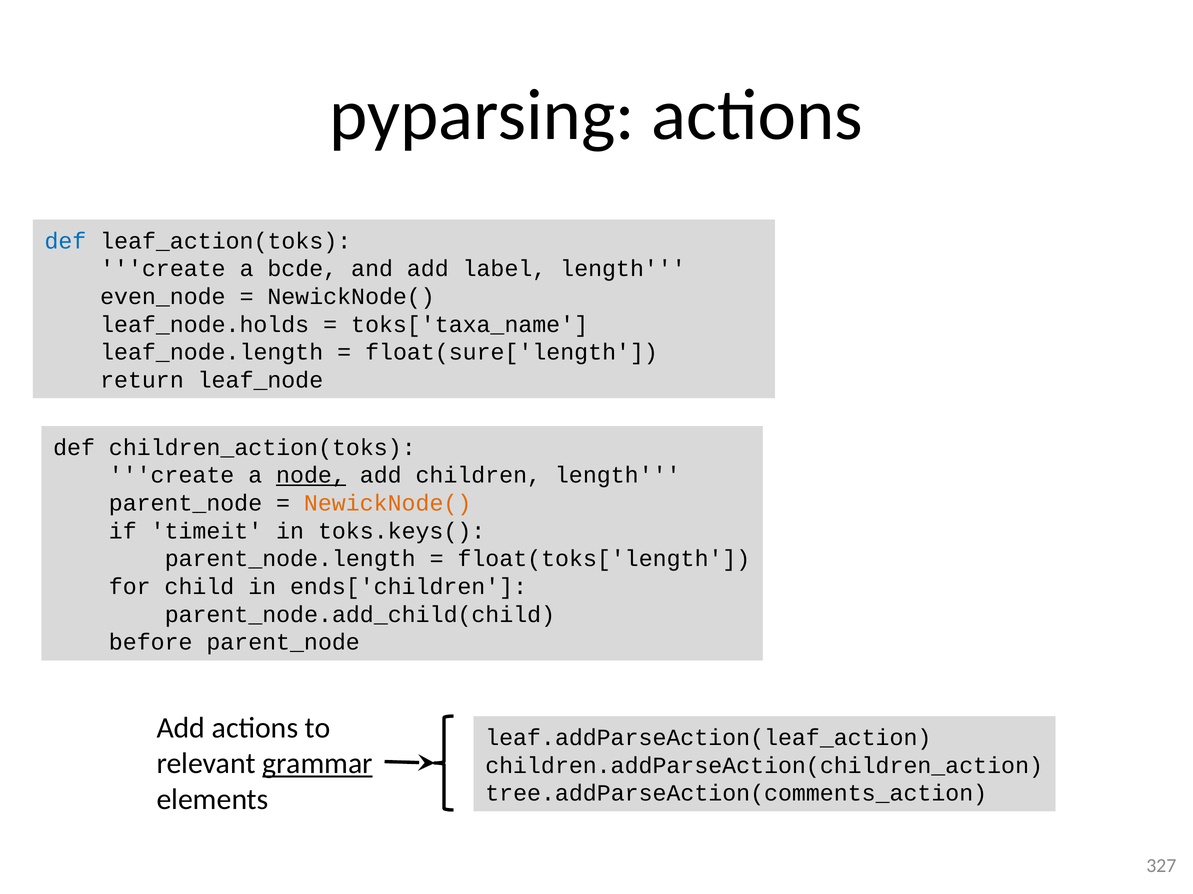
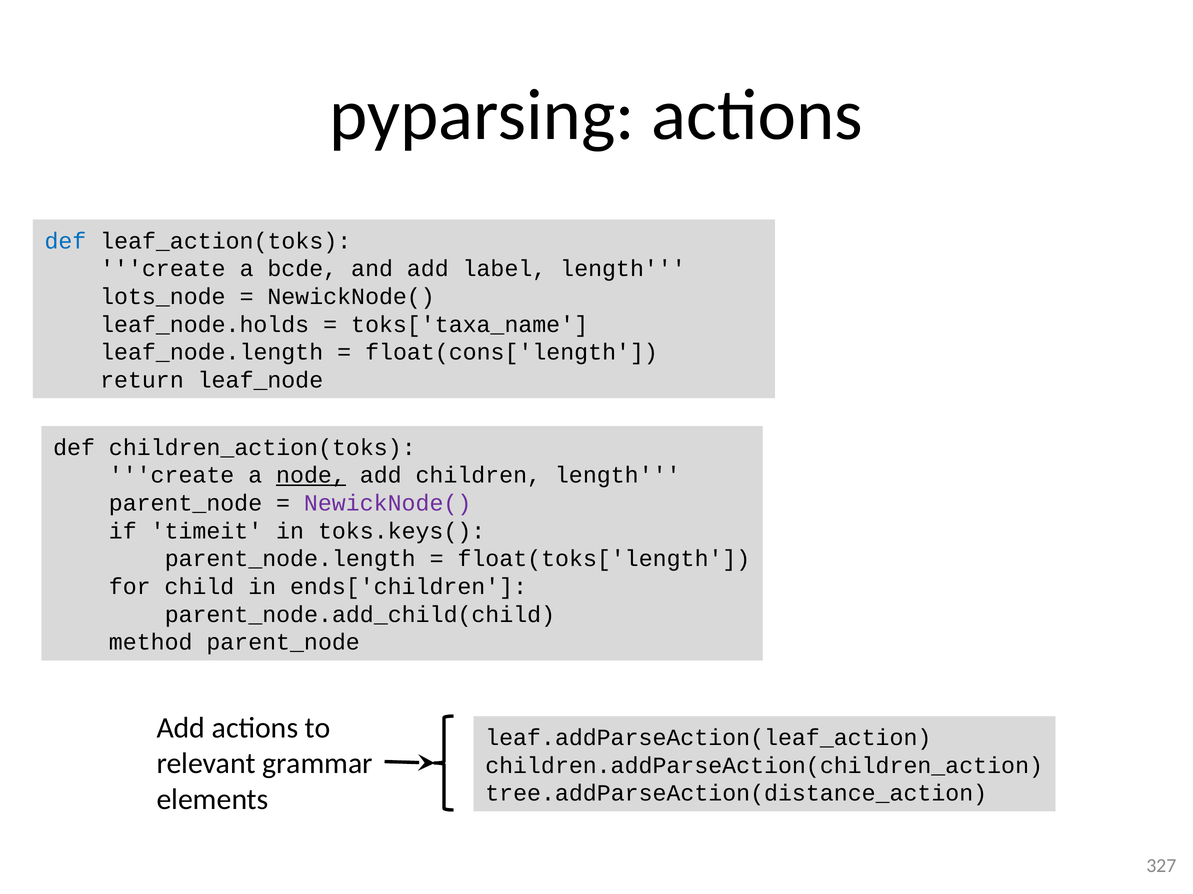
even_node: even_node -> lots_node
float(sure['length: float(sure['length -> float(cons['length
NewickNode( at (388, 504) colour: orange -> purple
before: before -> method
grammar underline: present -> none
tree.addParseAction(comments_action: tree.addParseAction(comments_action -> tree.addParseAction(distance_action
